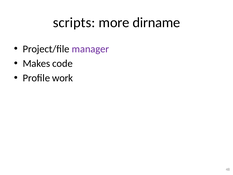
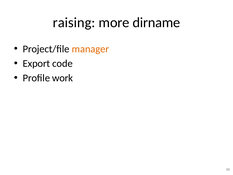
scripts: scripts -> raising
manager colour: purple -> orange
Makes: Makes -> Export
